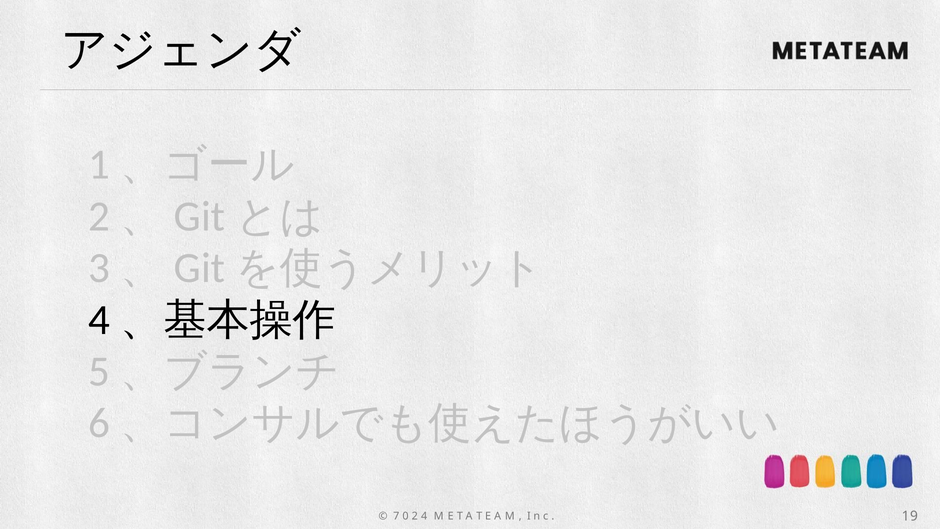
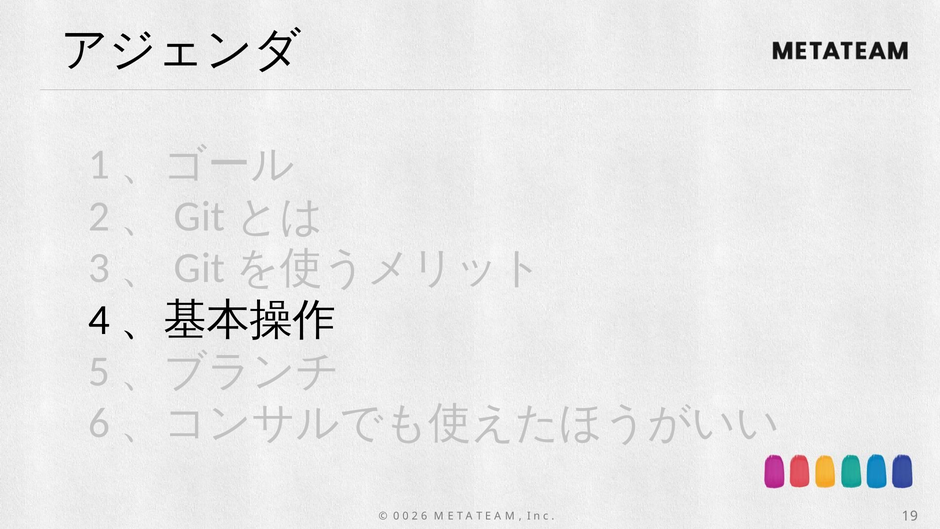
7 at (396, 516): 7 -> 0
4: 4 -> 6
